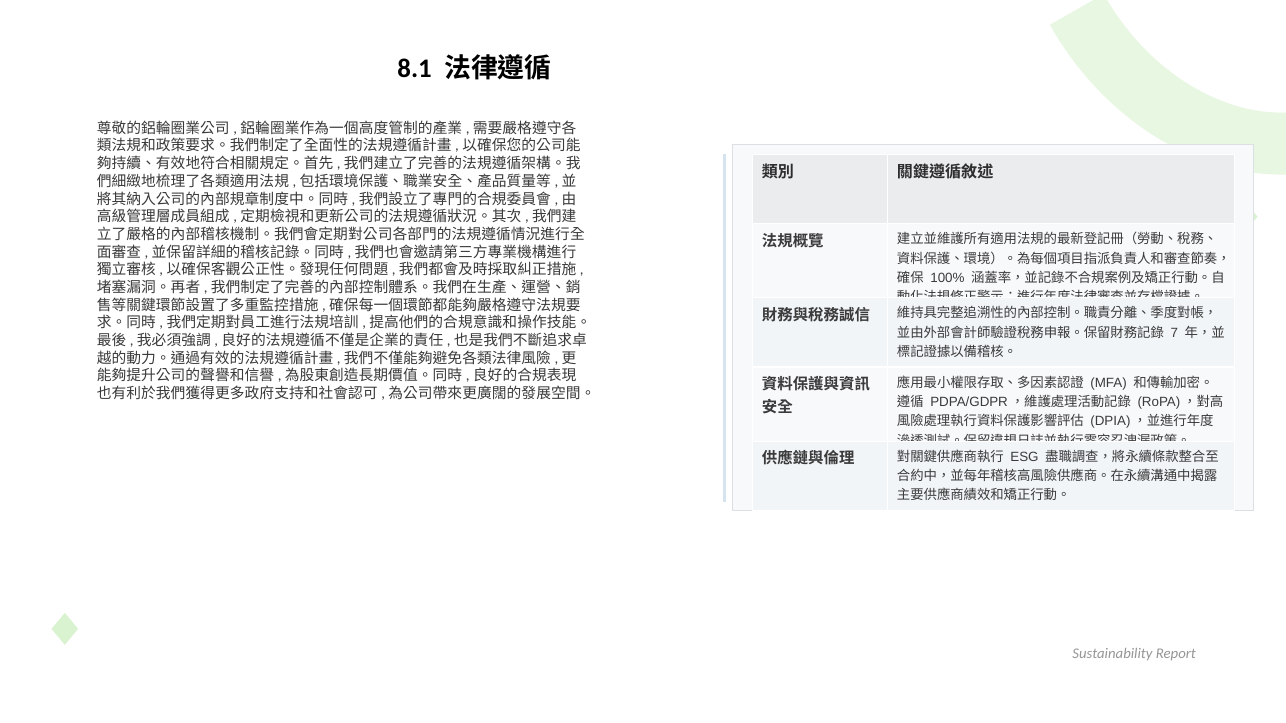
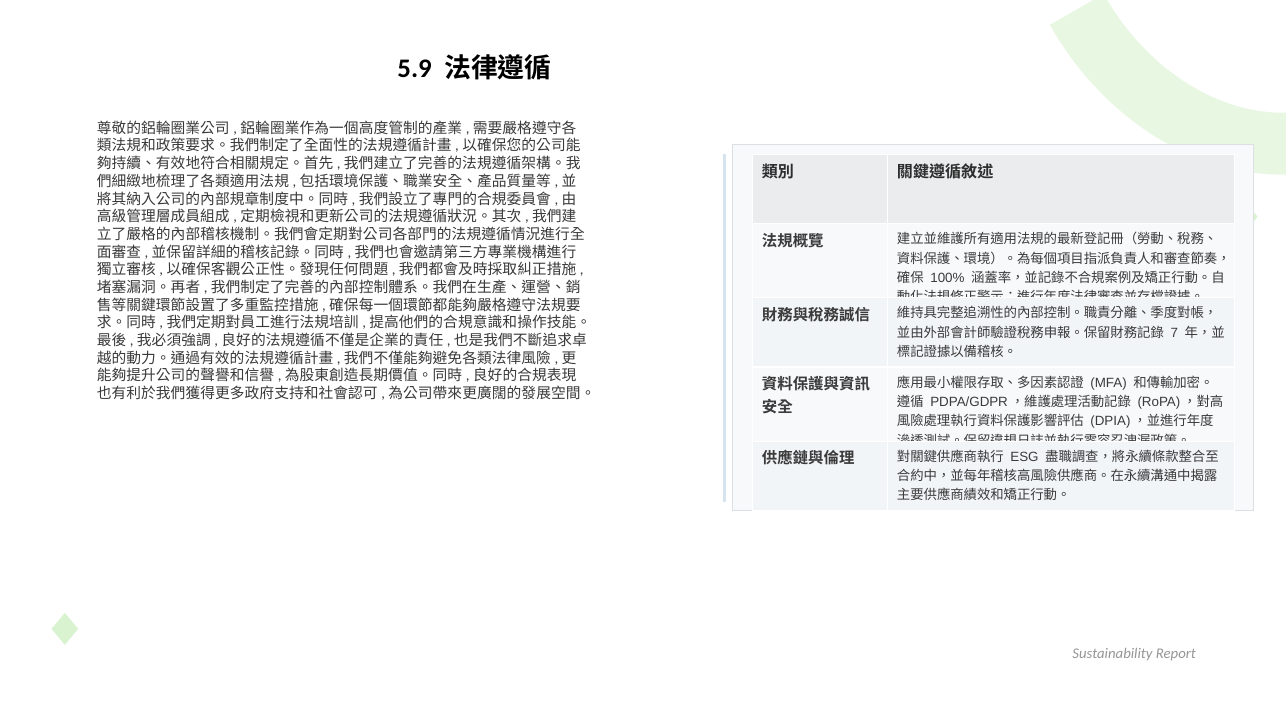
8.1: 8.1 -> 5.9
